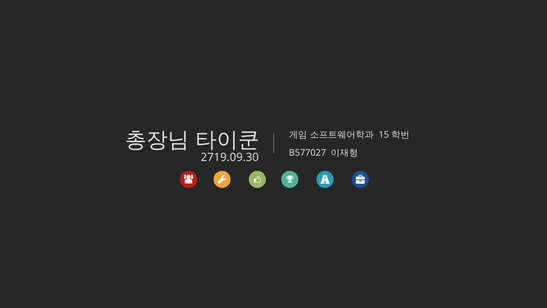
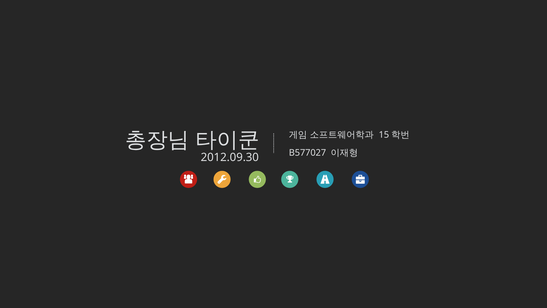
2719.09.30: 2719.09.30 -> 2012.09.30
